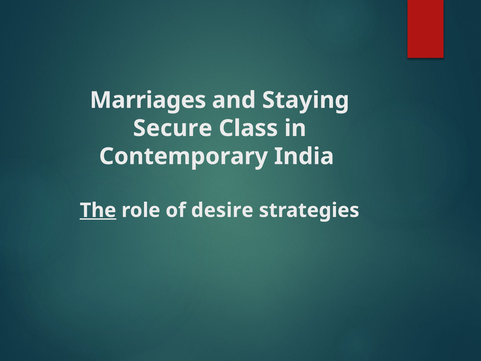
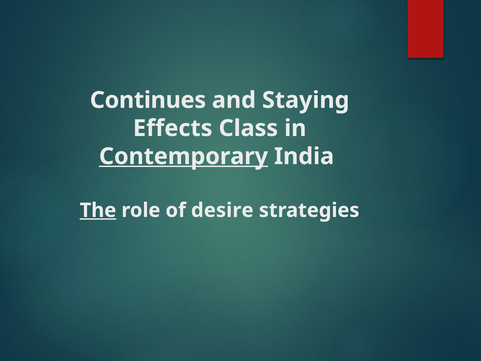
Marriages: Marriages -> Continues
Secure: Secure -> Effects
Contemporary underline: none -> present
